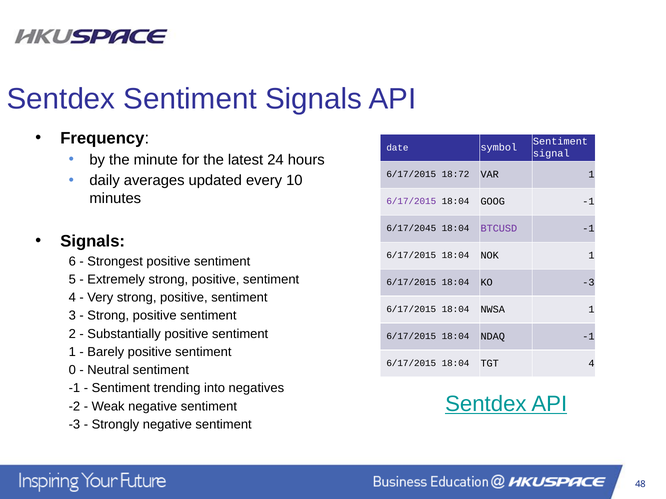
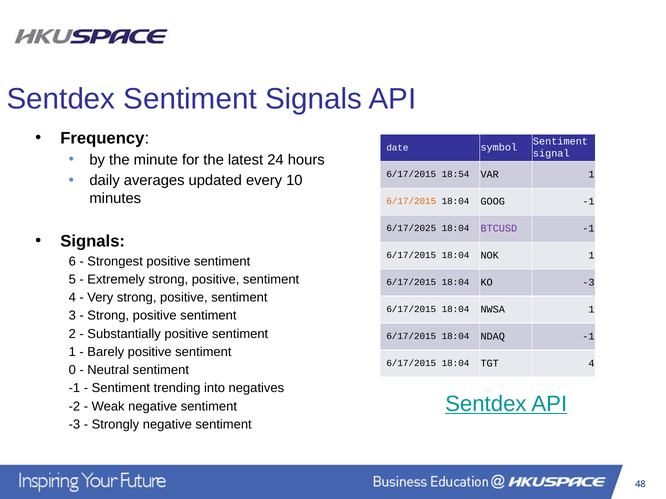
18:72: 18:72 -> 18:54
6/17/2015 at (411, 202) colour: purple -> orange
6/17/2045: 6/17/2045 -> 6/17/2025
